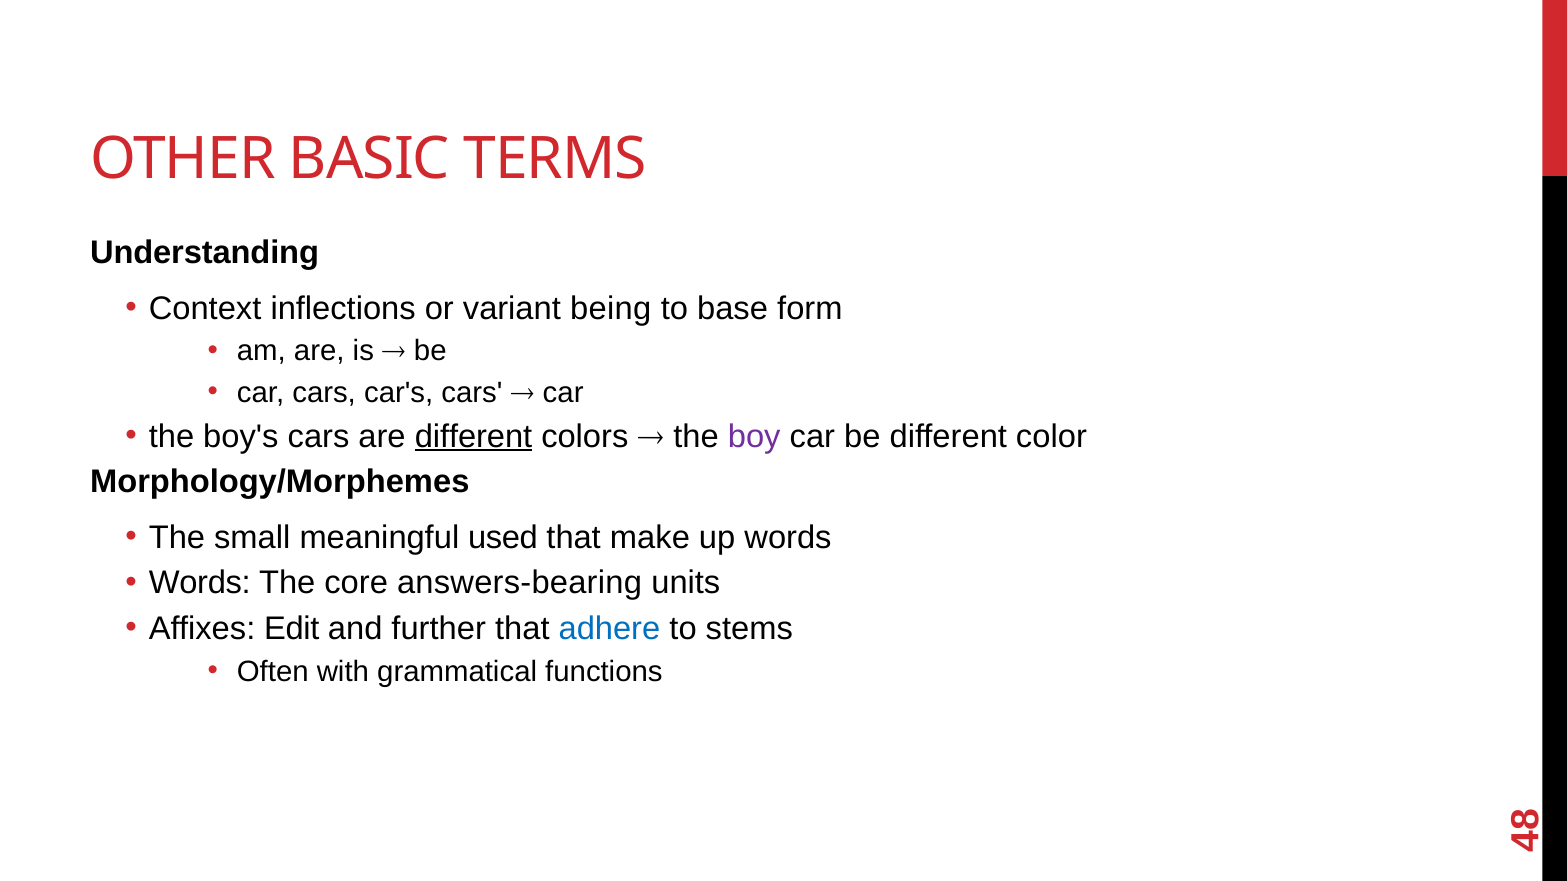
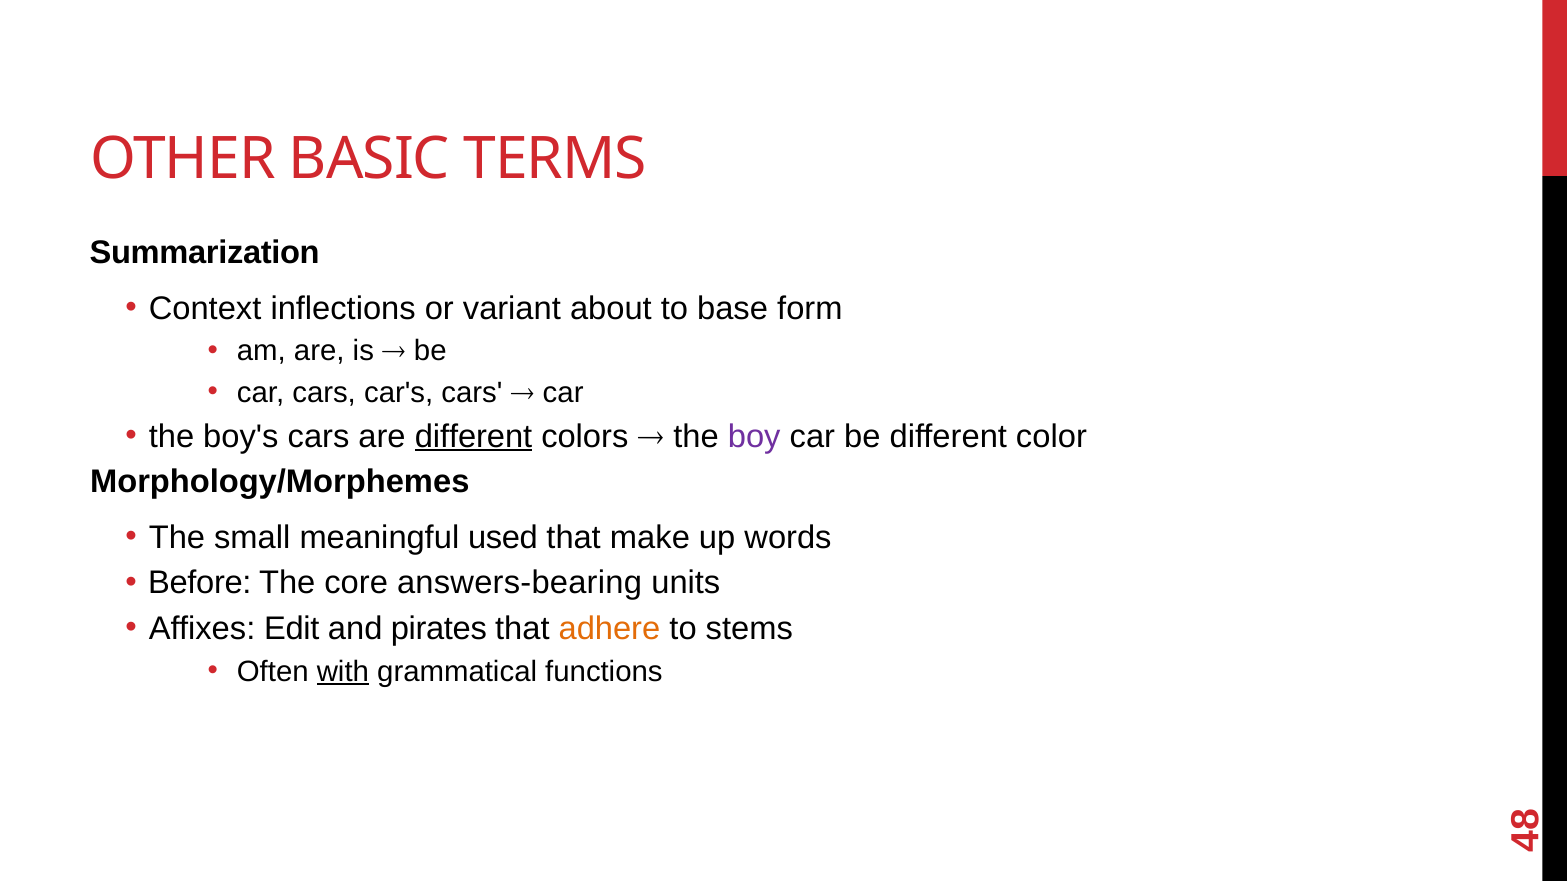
Understanding: Understanding -> Summarization
being: being -> about
Words at (200, 583): Words -> Before
further: further -> pirates
adhere colour: blue -> orange
with underline: none -> present
